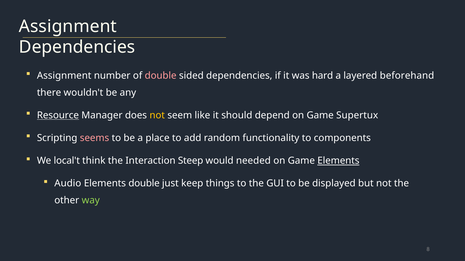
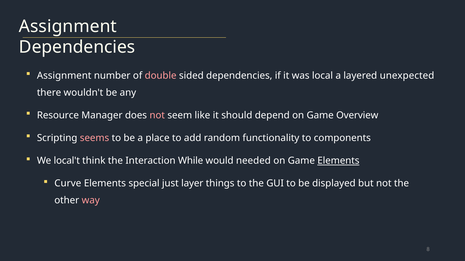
hard: hard -> local
beforehand: beforehand -> unexpected
Resource underline: present -> none
not at (157, 116) colour: yellow -> pink
Supertux: Supertux -> Overview
Steep: Steep -> While
Audio: Audio -> Curve
Elements double: double -> special
keep: keep -> layer
way colour: light green -> pink
